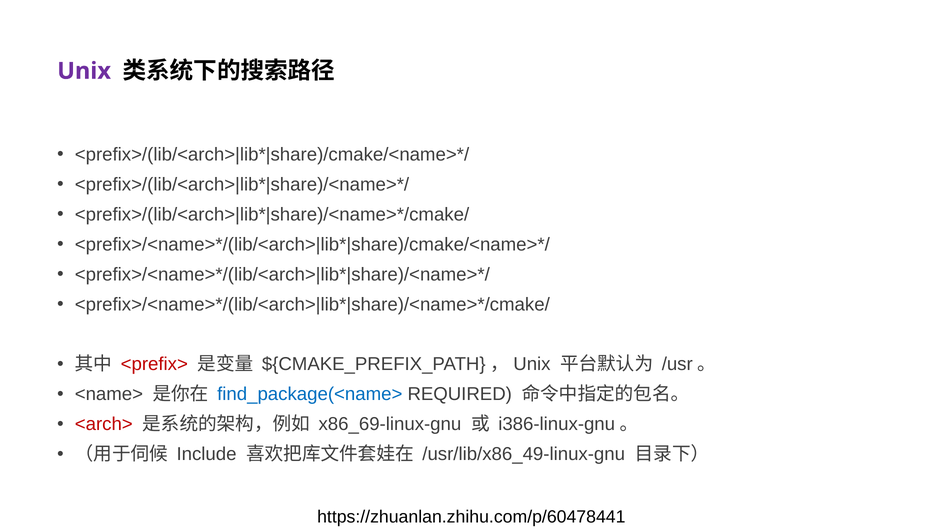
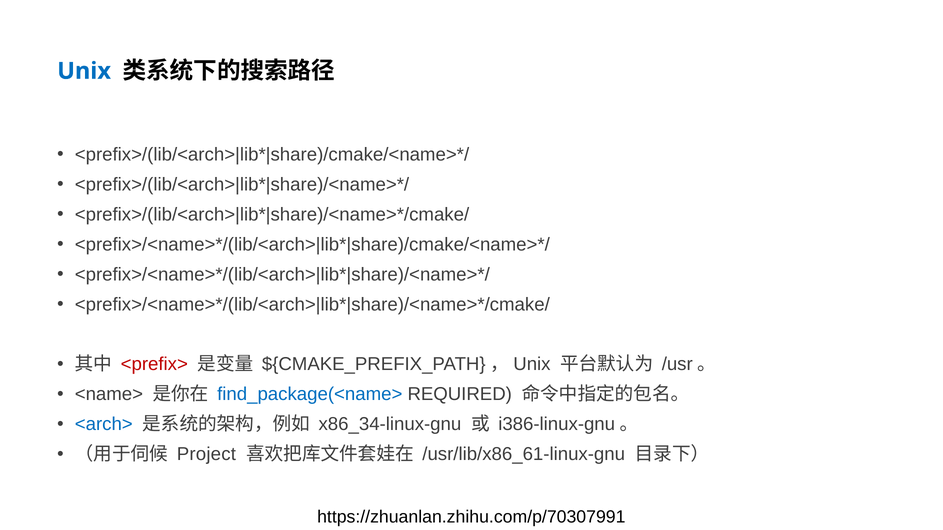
Unix colour: purple -> blue
<arch> colour: red -> blue
x86_69-linux-gnu: x86_69-linux-gnu -> x86_34-linux-gnu
Include: Include -> Project
/usr/lib/x86_49-linux-gnu: /usr/lib/x86_49-linux-gnu -> /usr/lib/x86_61-linux-gnu
https://zhuanlan.zhihu.com/p/60478441: https://zhuanlan.zhihu.com/p/60478441 -> https://zhuanlan.zhihu.com/p/70307991
